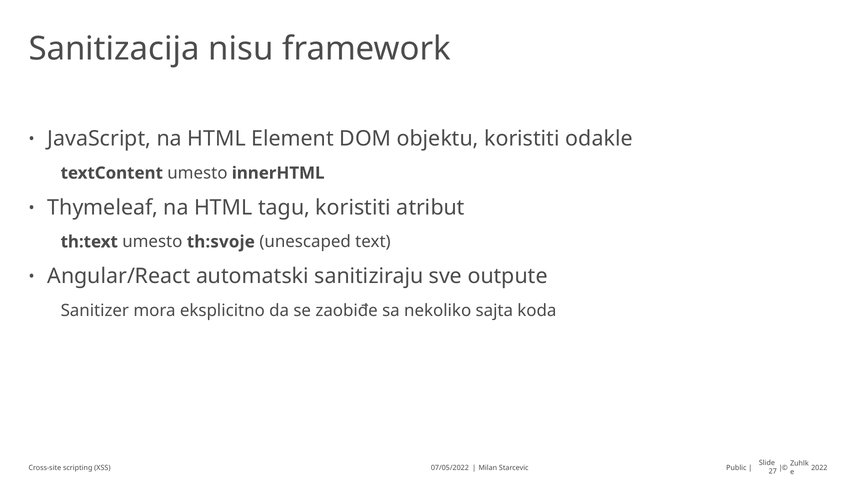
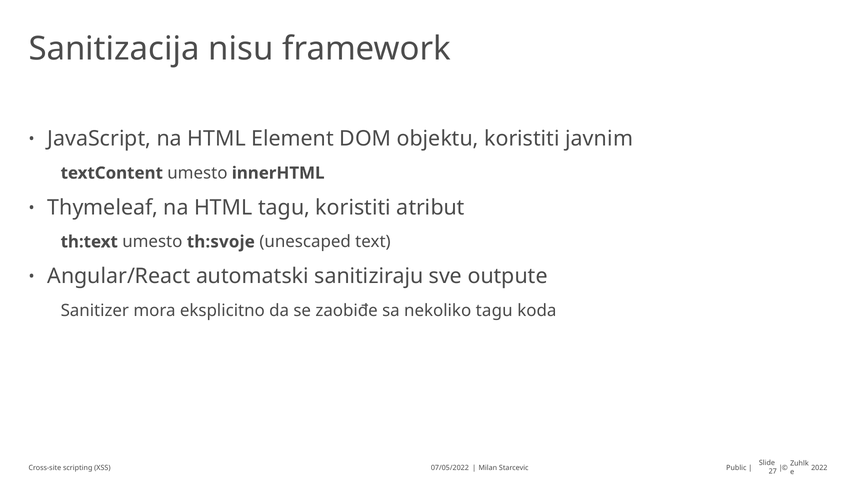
odakle: odakle -> javnim
nekoliko sajta: sajta -> tagu
